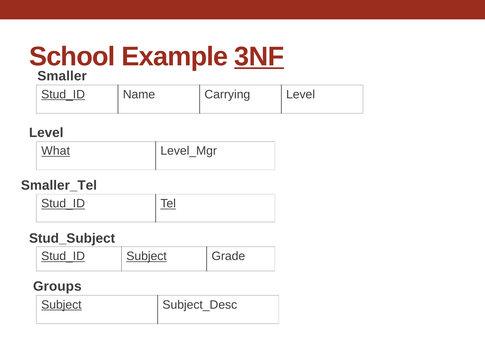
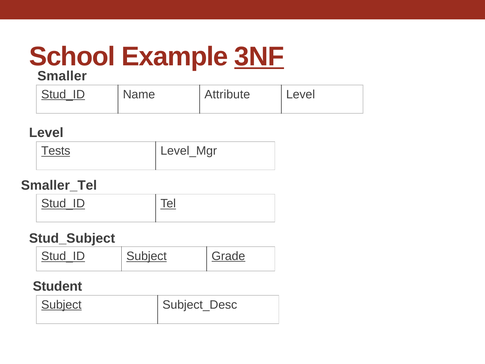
Carrying: Carrying -> Attribute
What: What -> Tests
Grade underline: none -> present
Groups: Groups -> Student
